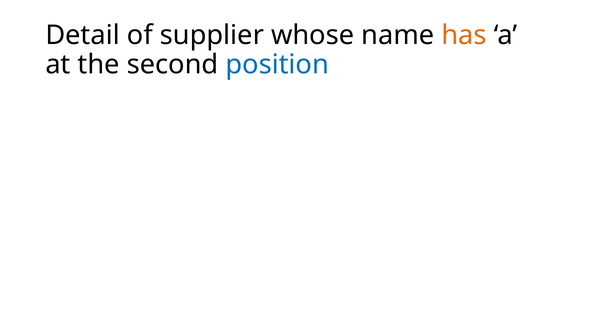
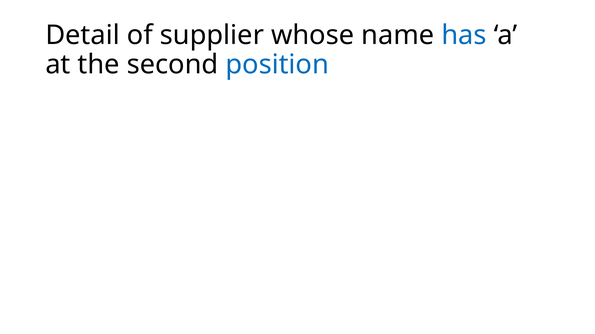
has colour: orange -> blue
